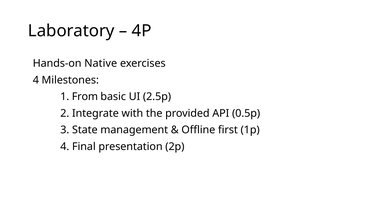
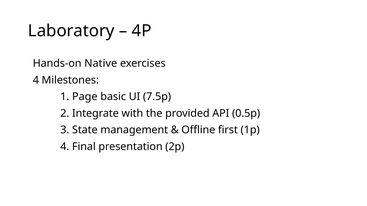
From: From -> Page
2.5p: 2.5p -> 7.5p
